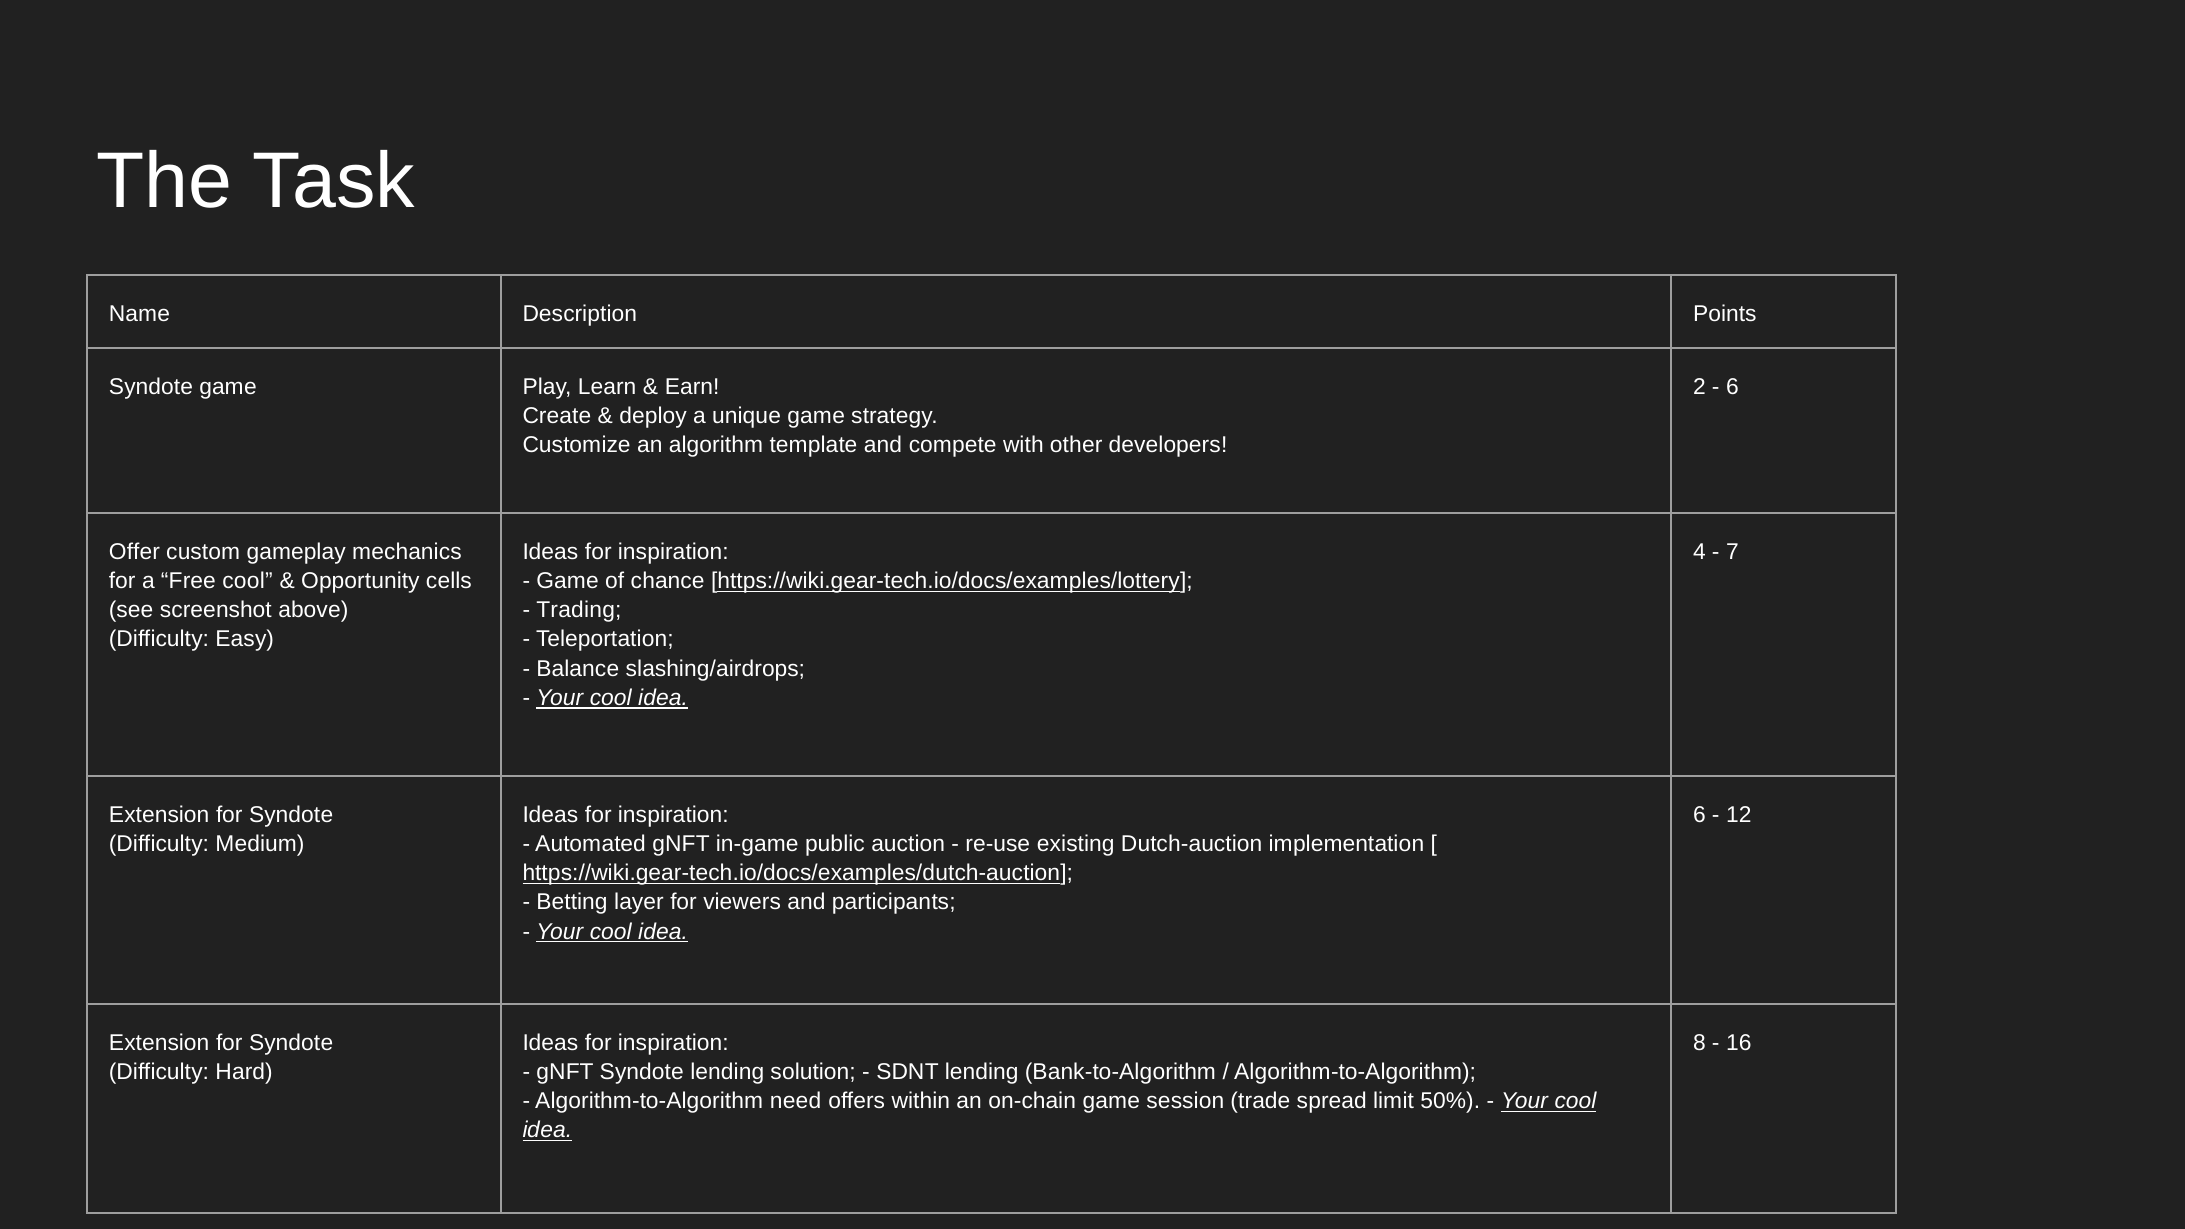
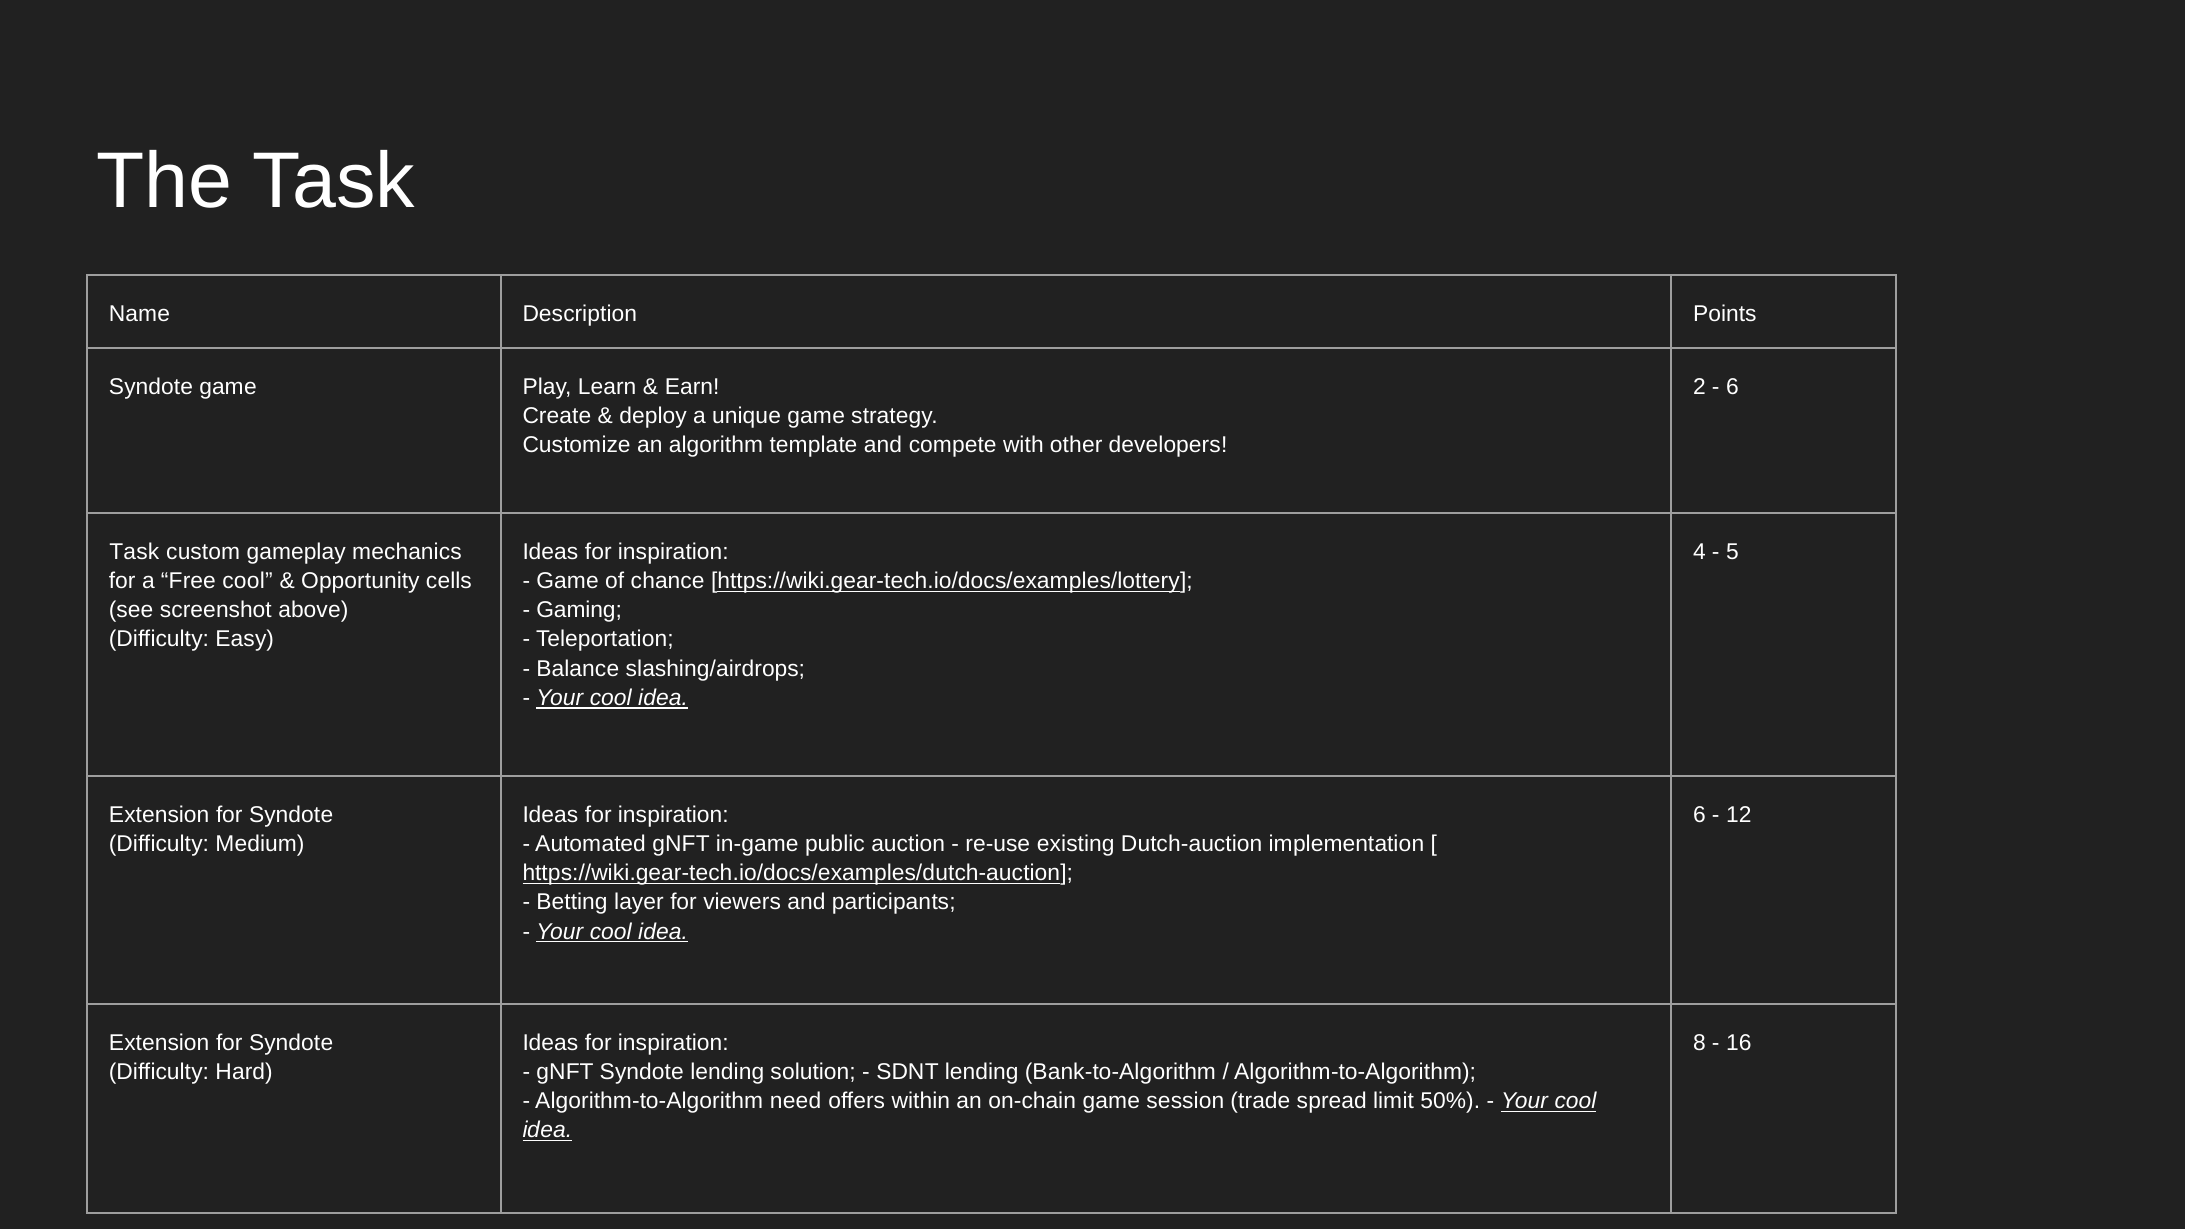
Offer at (134, 552): Offer -> Task
7: 7 -> 5
Trading: Trading -> Gaming
